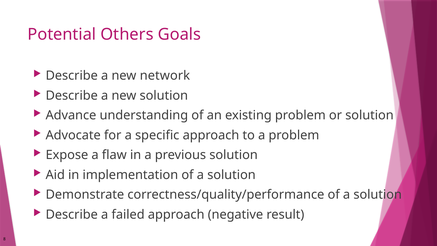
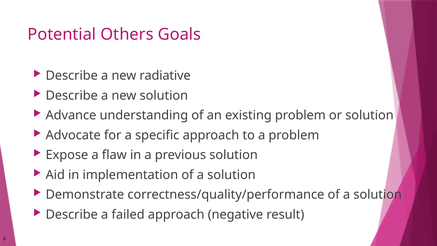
network: network -> radiative
